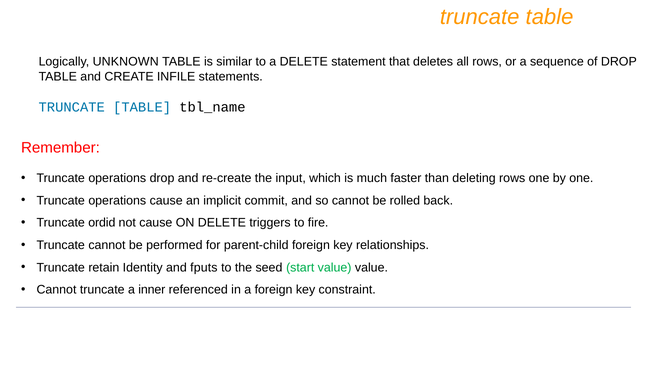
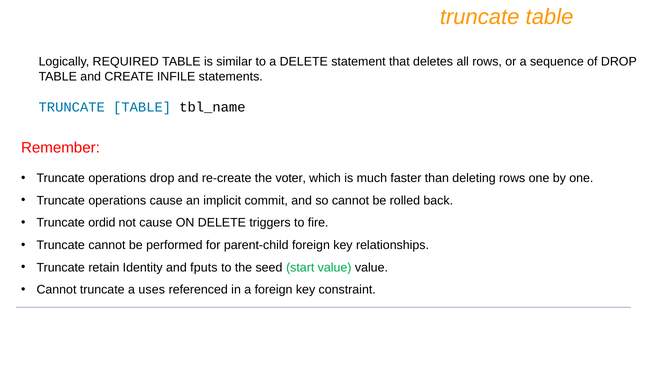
UNKNOWN: UNKNOWN -> REQUIRED
input: input -> voter
inner: inner -> uses
